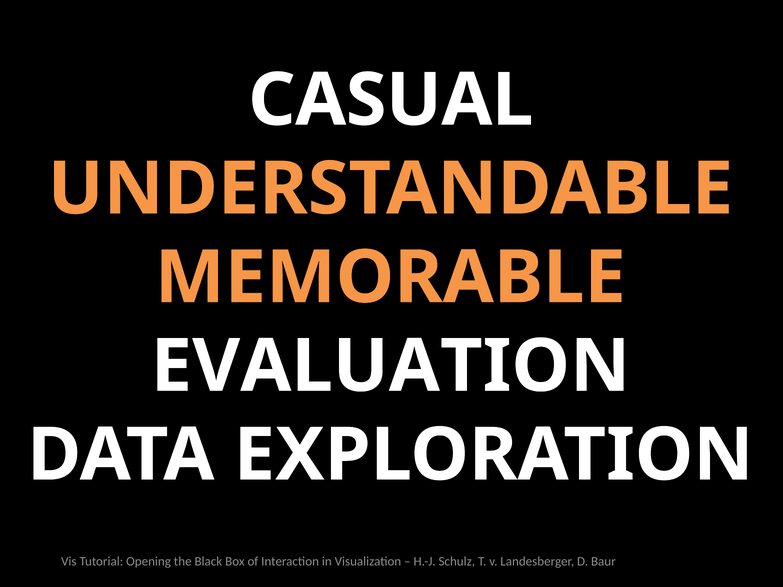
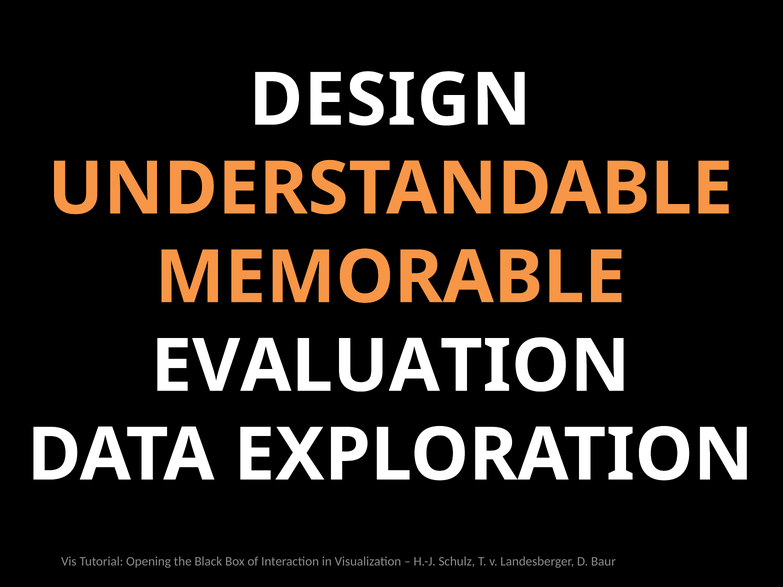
CASUAL: CASUAL -> DESIGN
